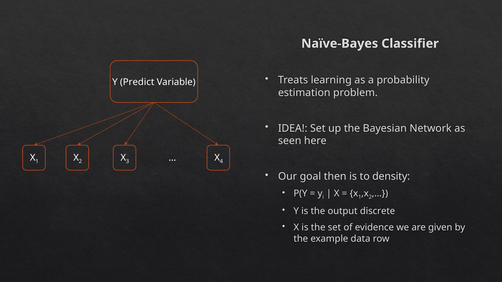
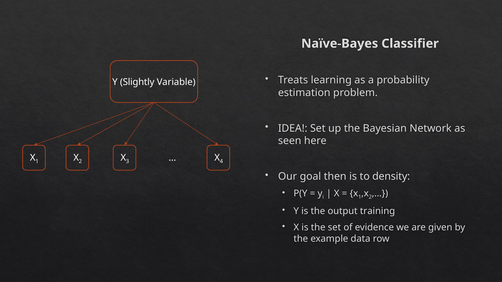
Predict: Predict -> Slightly
discrete: discrete -> training
